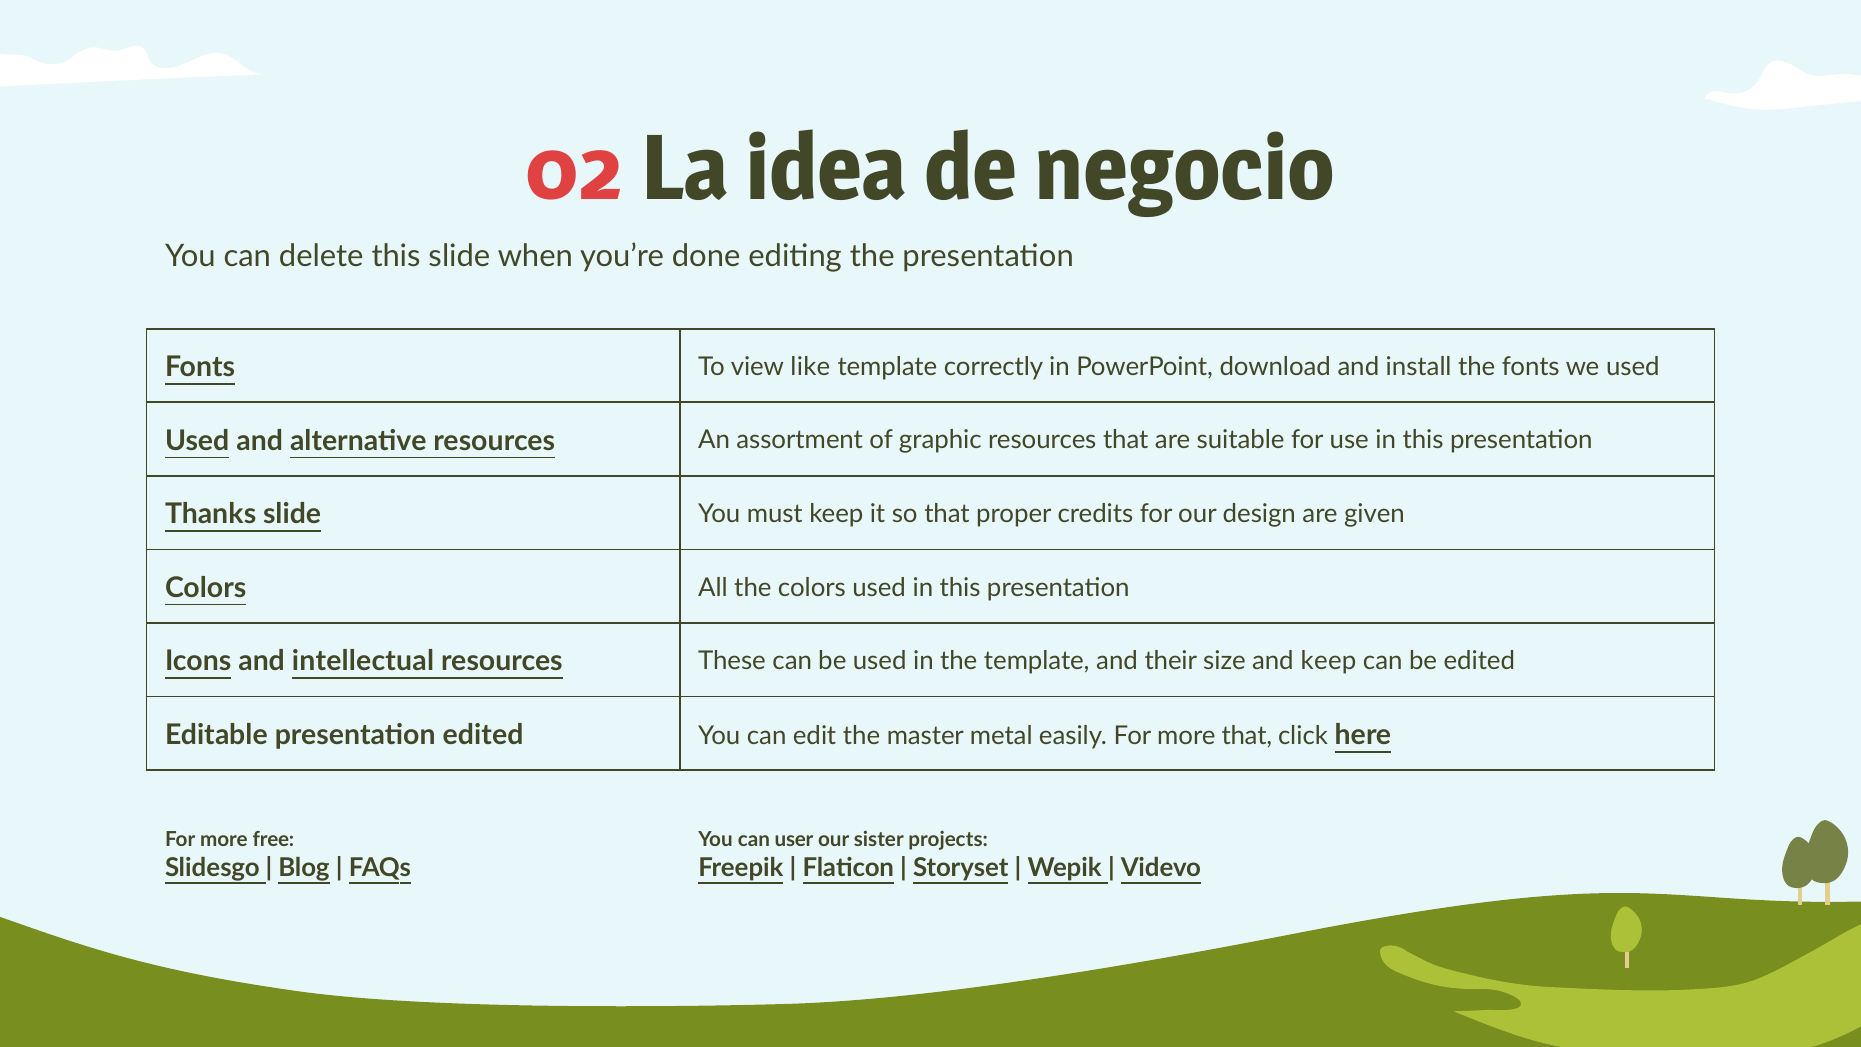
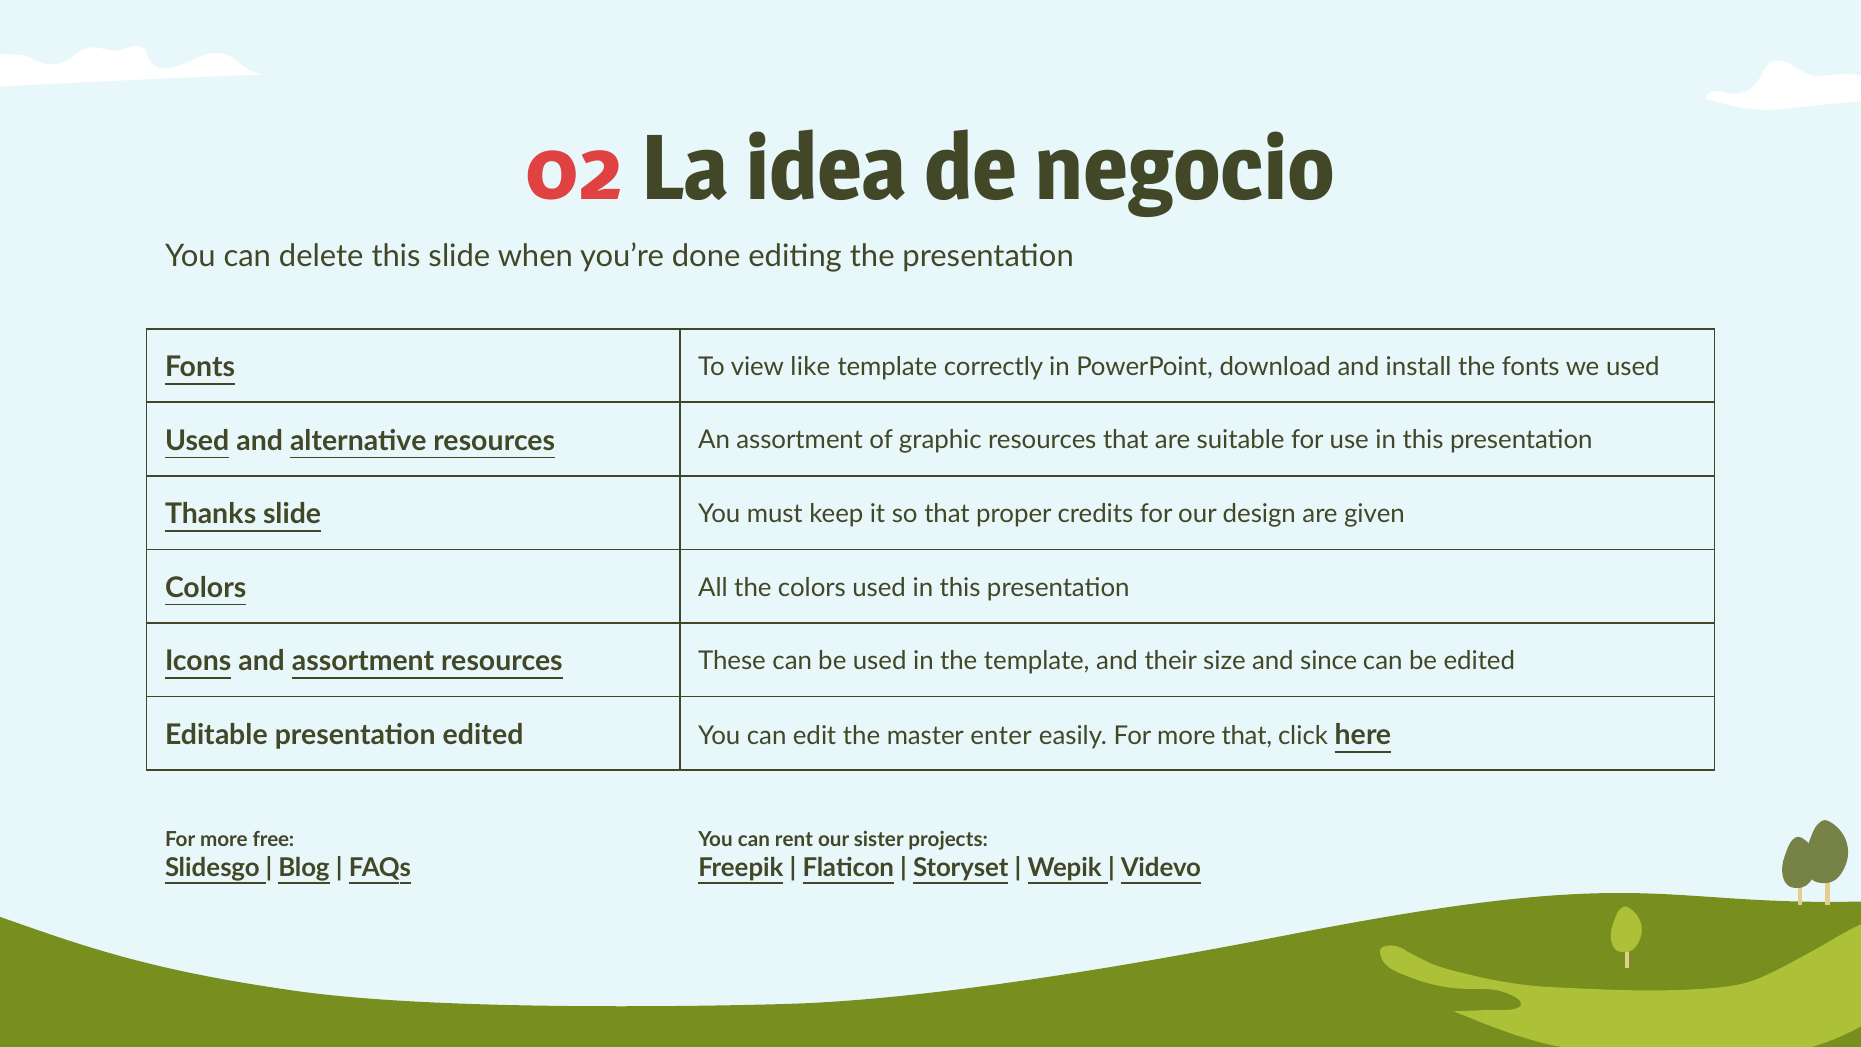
and intellectual: intellectual -> assortment
and keep: keep -> since
metal: metal -> enter
user: user -> rent
